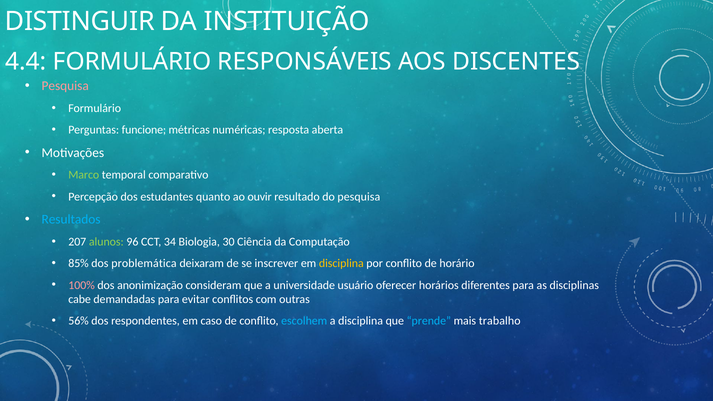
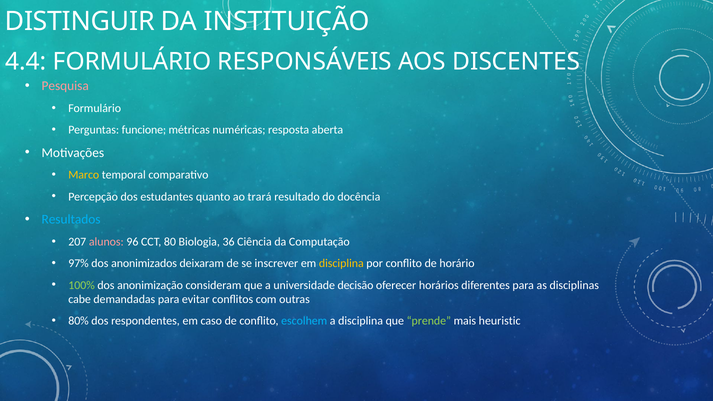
Marco colour: light green -> yellow
ouvir: ouvir -> trará
do pesquisa: pesquisa -> docência
alunos colour: light green -> pink
34: 34 -> 80
30: 30 -> 36
85%: 85% -> 97%
problemática: problemática -> anonimizados
100% colour: pink -> light green
usuário: usuário -> decisão
56%: 56% -> 80%
prende colour: light blue -> light green
trabalho: trabalho -> heuristic
